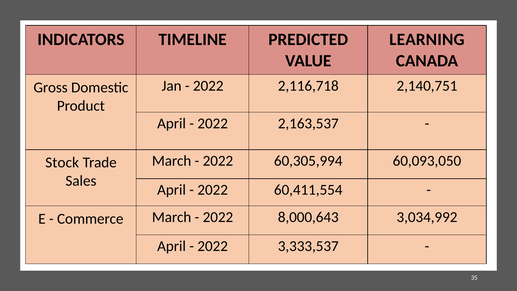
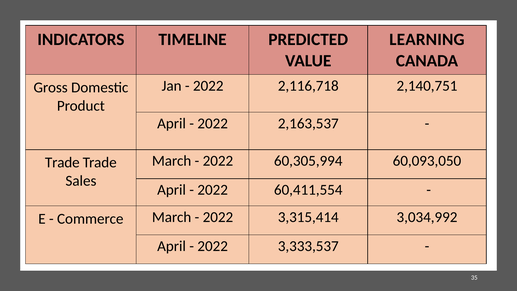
Stock at (62, 162): Stock -> Trade
8,000,643: 8,000,643 -> 3,315,414
